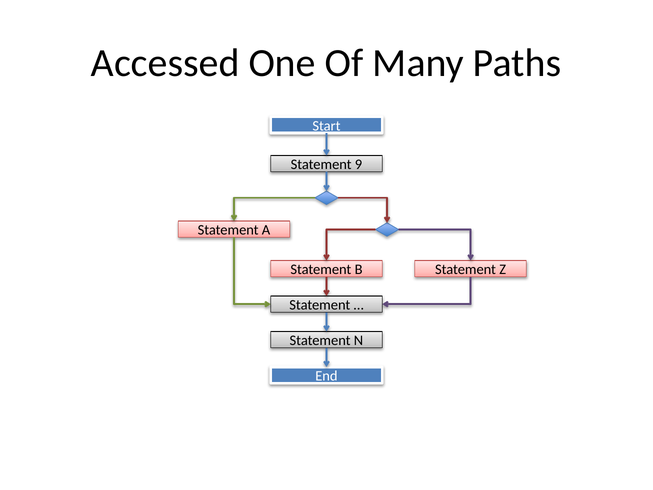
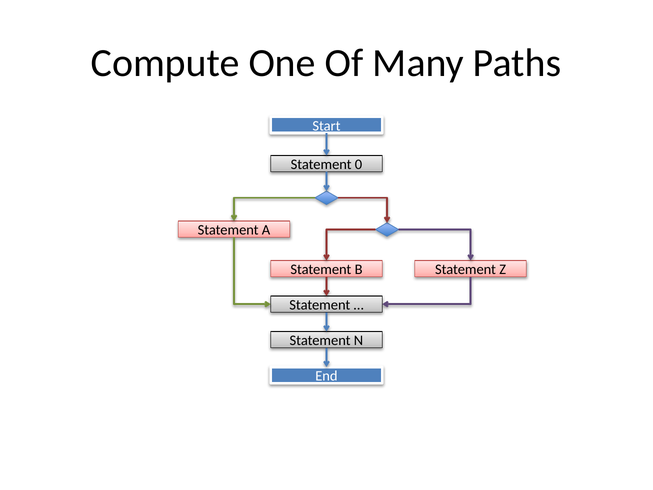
Accessed: Accessed -> Compute
9: 9 -> 0
